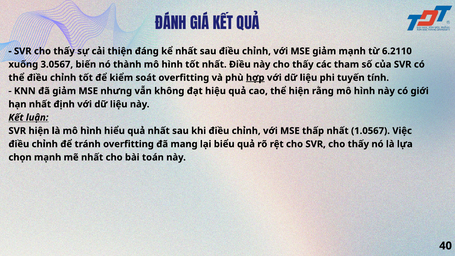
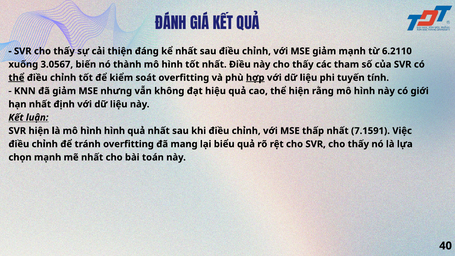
thể at (16, 78) underline: none -> present
hình hiểu: hiểu -> hình
1.0567: 1.0567 -> 7.1591
